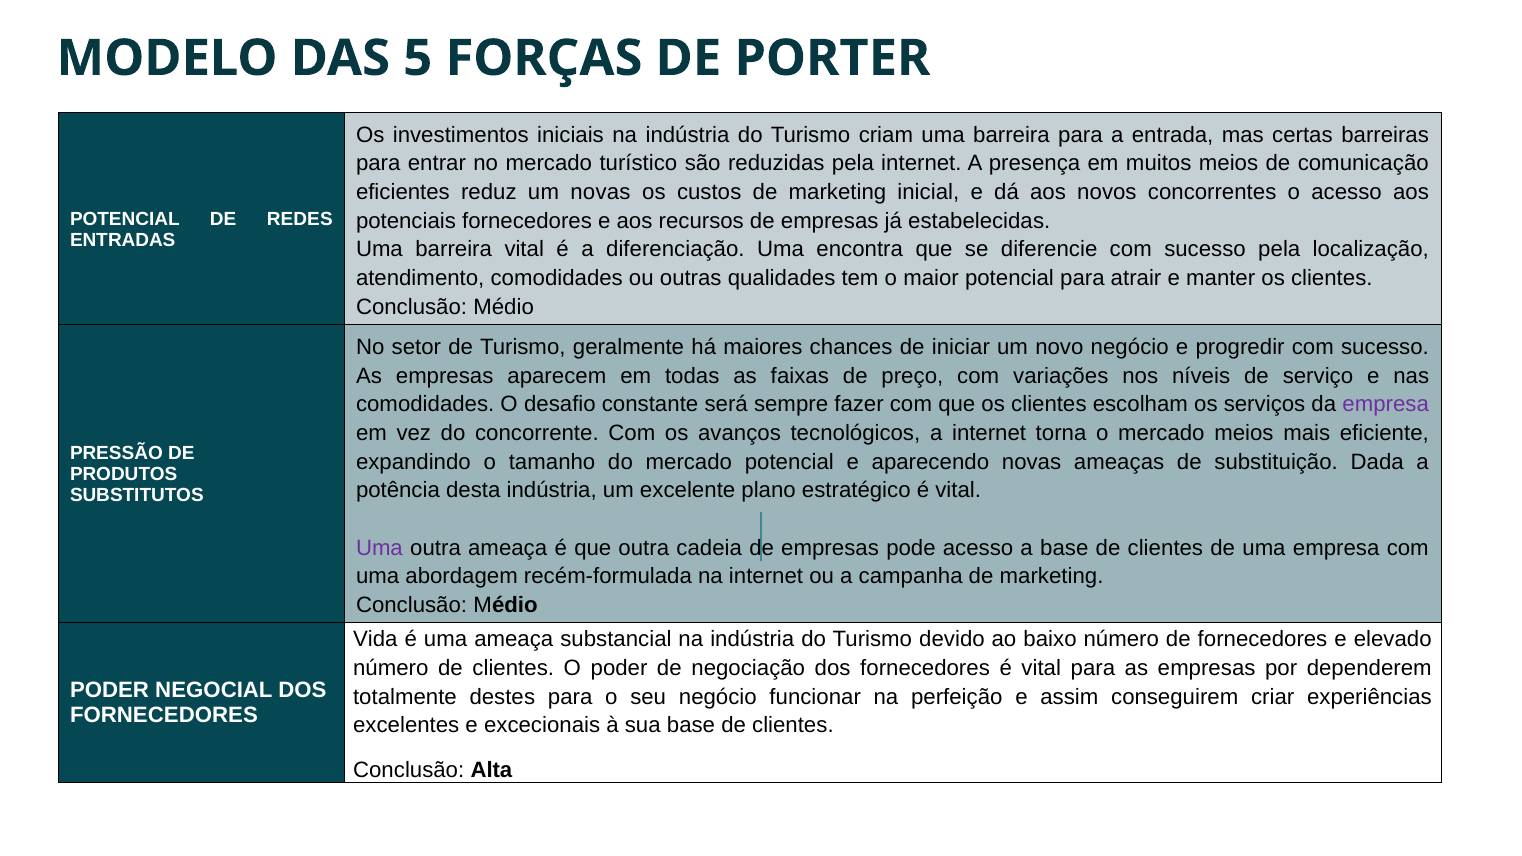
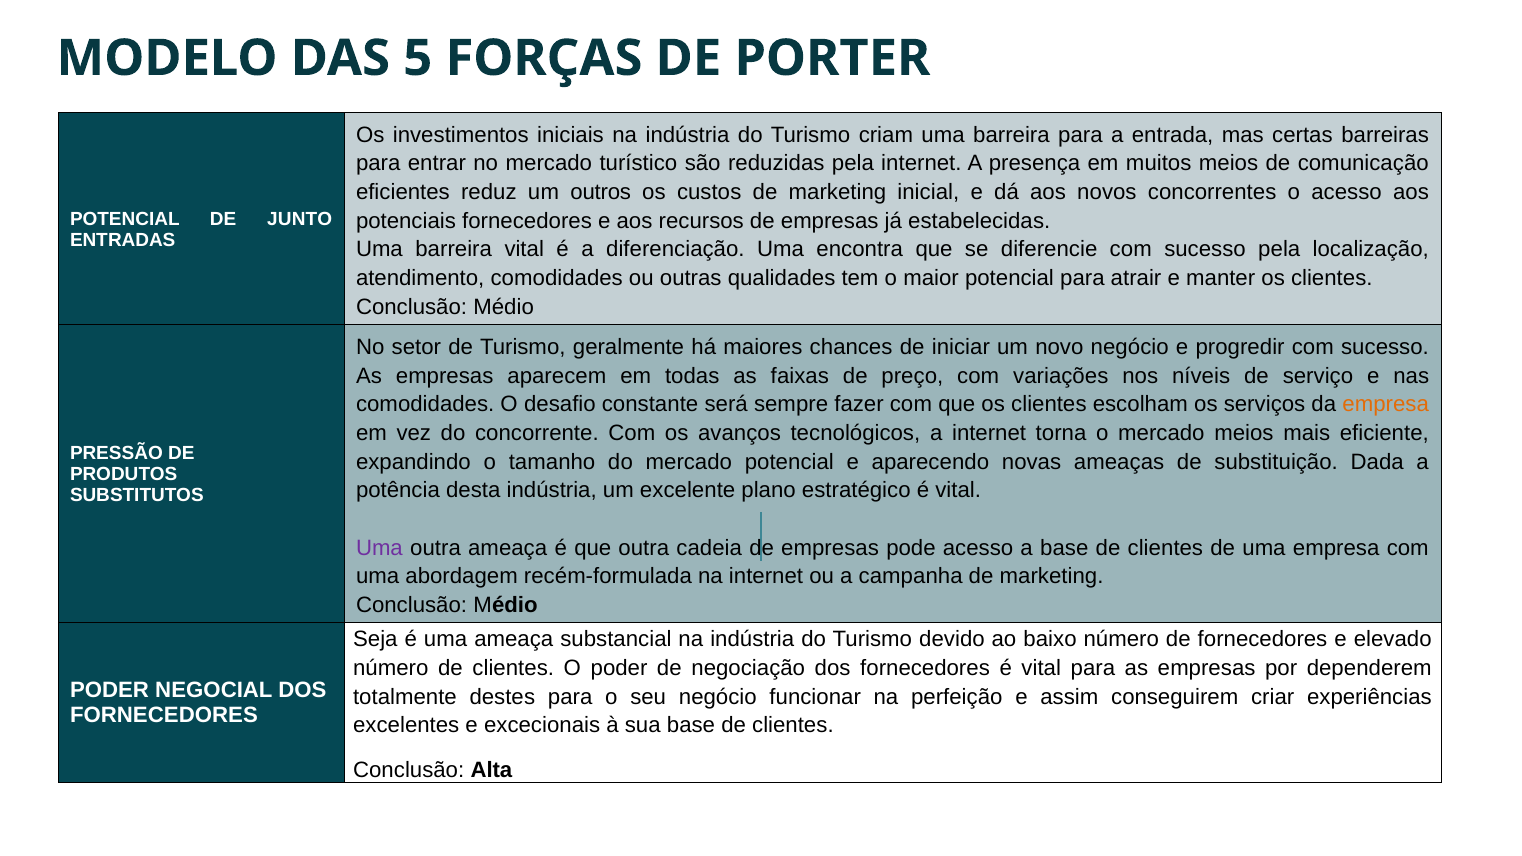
um novas: novas -> outros
REDES: REDES -> JUNTO
empresa at (1386, 404) colour: purple -> orange
Vida: Vida -> Seja
